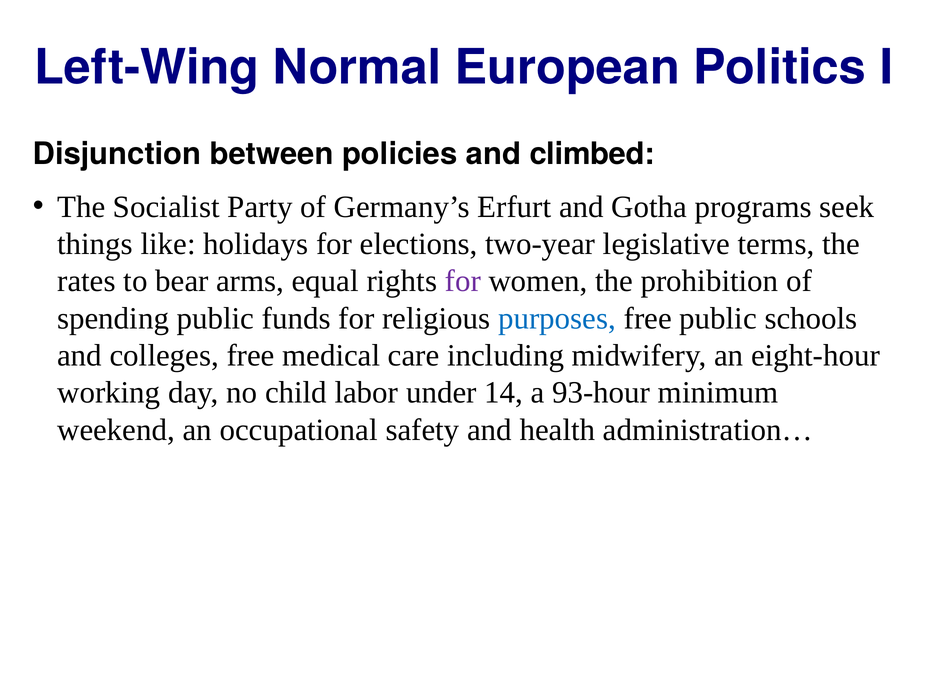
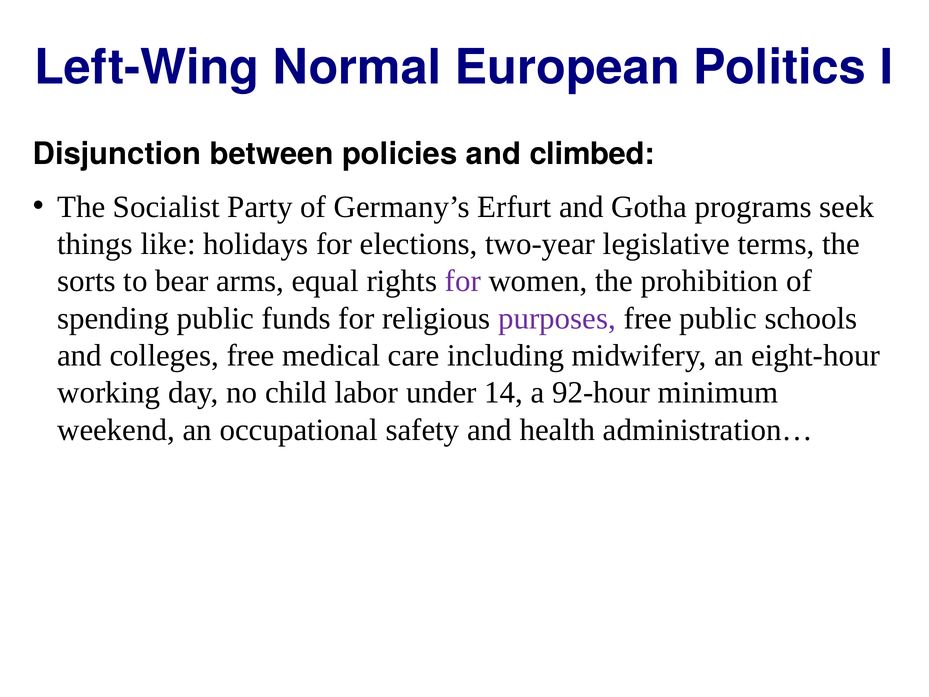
rates: rates -> sorts
purposes colour: blue -> purple
93-hour: 93-hour -> 92-hour
